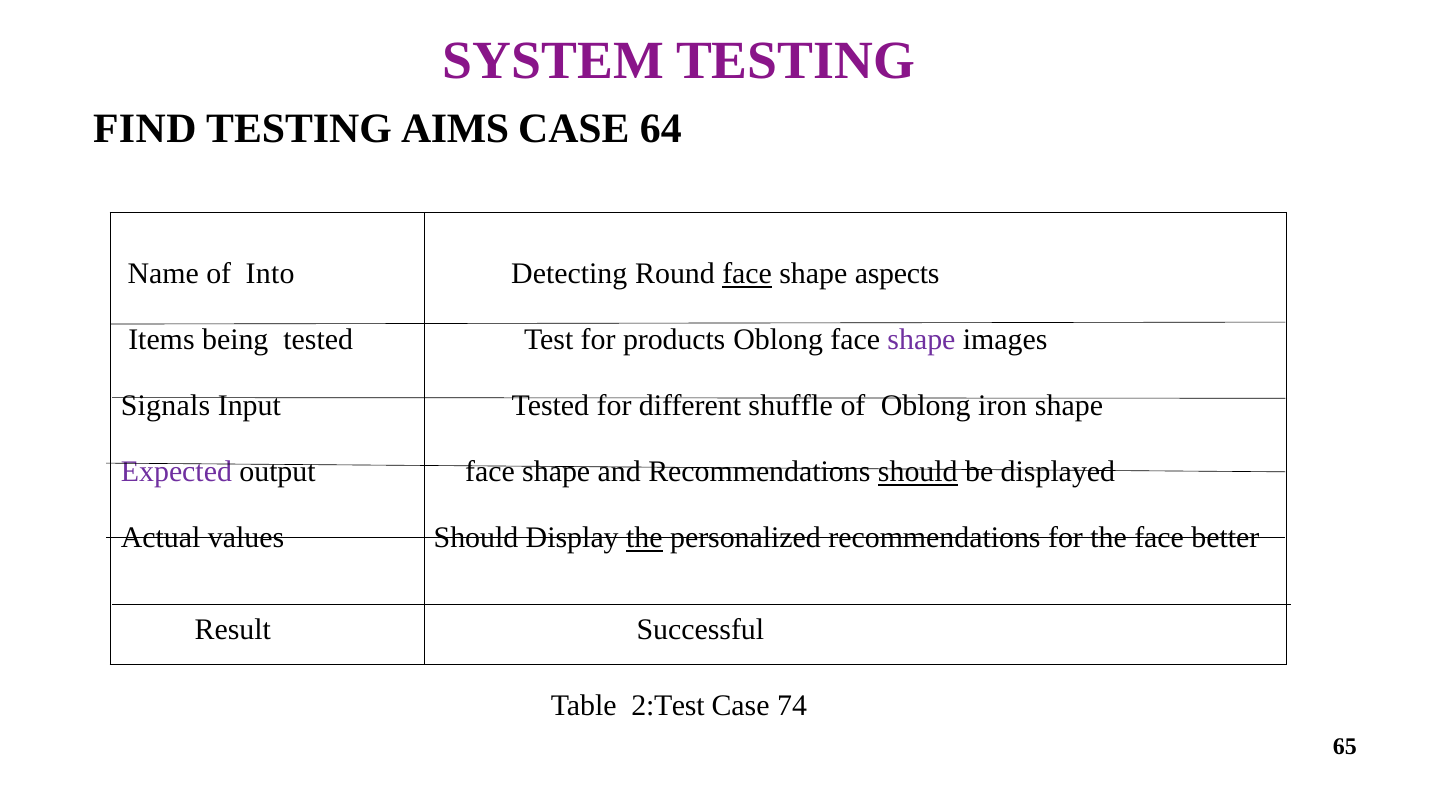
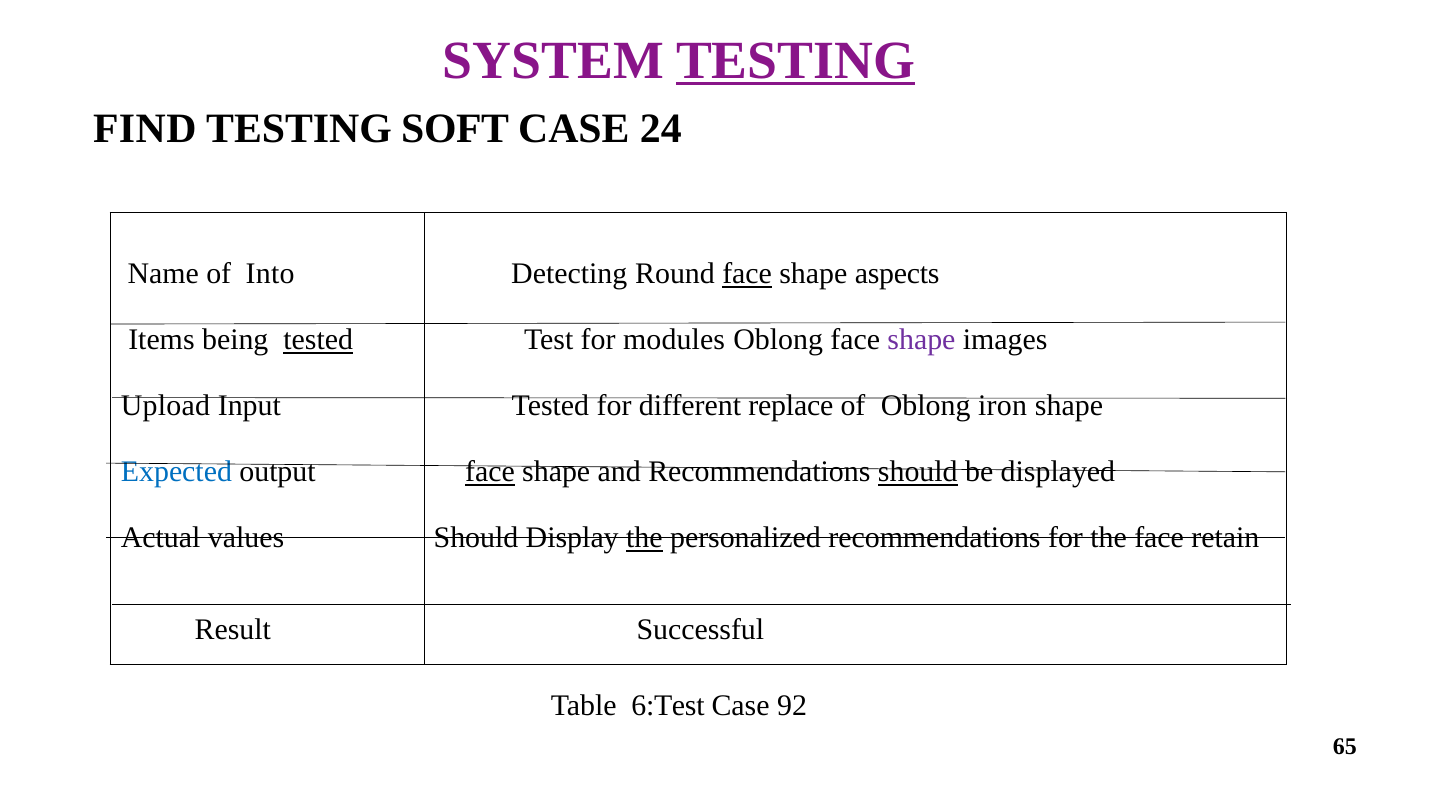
TESTING at (796, 61) underline: none -> present
AIMS: AIMS -> SOFT
64: 64 -> 24
tested at (318, 340) underline: none -> present
products: products -> modules
Signals: Signals -> Upload
shuffle: shuffle -> replace
Expected colour: purple -> blue
face at (490, 472) underline: none -> present
better: better -> retain
2:Test: 2:Test -> 6:Test
74: 74 -> 92
